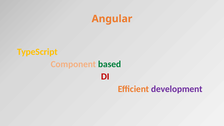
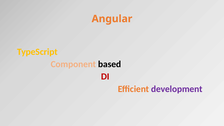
based colour: green -> black
